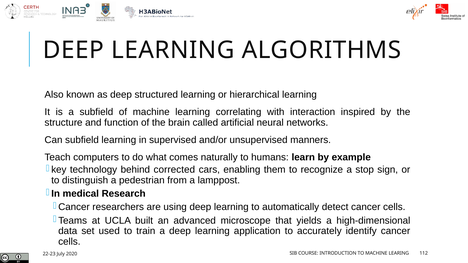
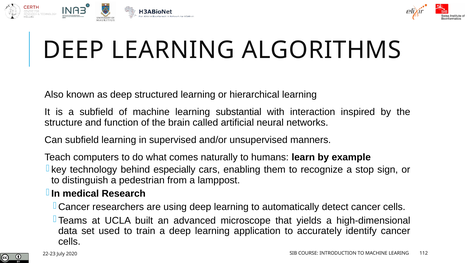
correlating: correlating -> substantial
corrected: corrected -> especially
